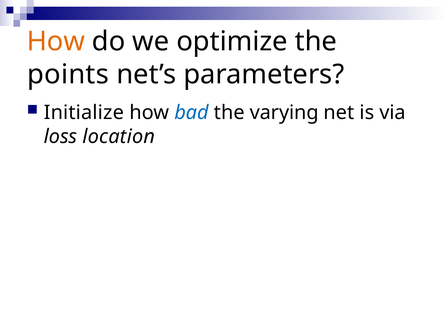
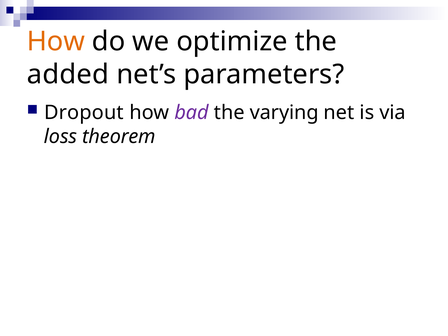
points: points -> added
Initialize: Initialize -> Dropout
bad colour: blue -> purple
location: location -> theorem
